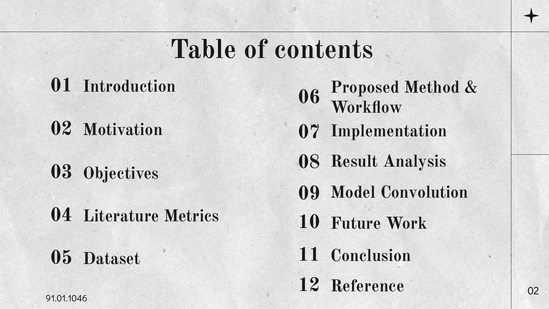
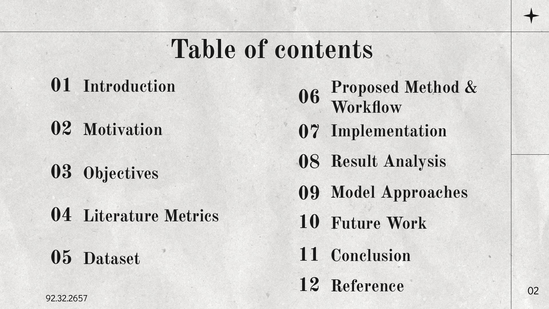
Convolution: Convolution -> Approaches
91.01.1046: 91.01.1046 -> 92.32.2657
